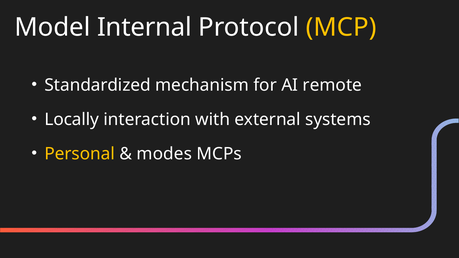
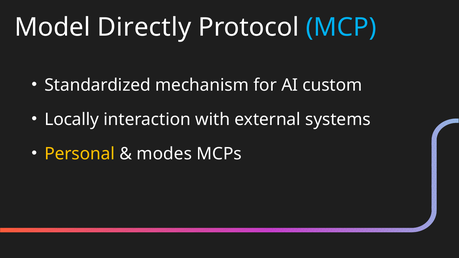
Internal: Internal -> Directly
MCP colour: yellow -> light blue
remote: remote -> custom
